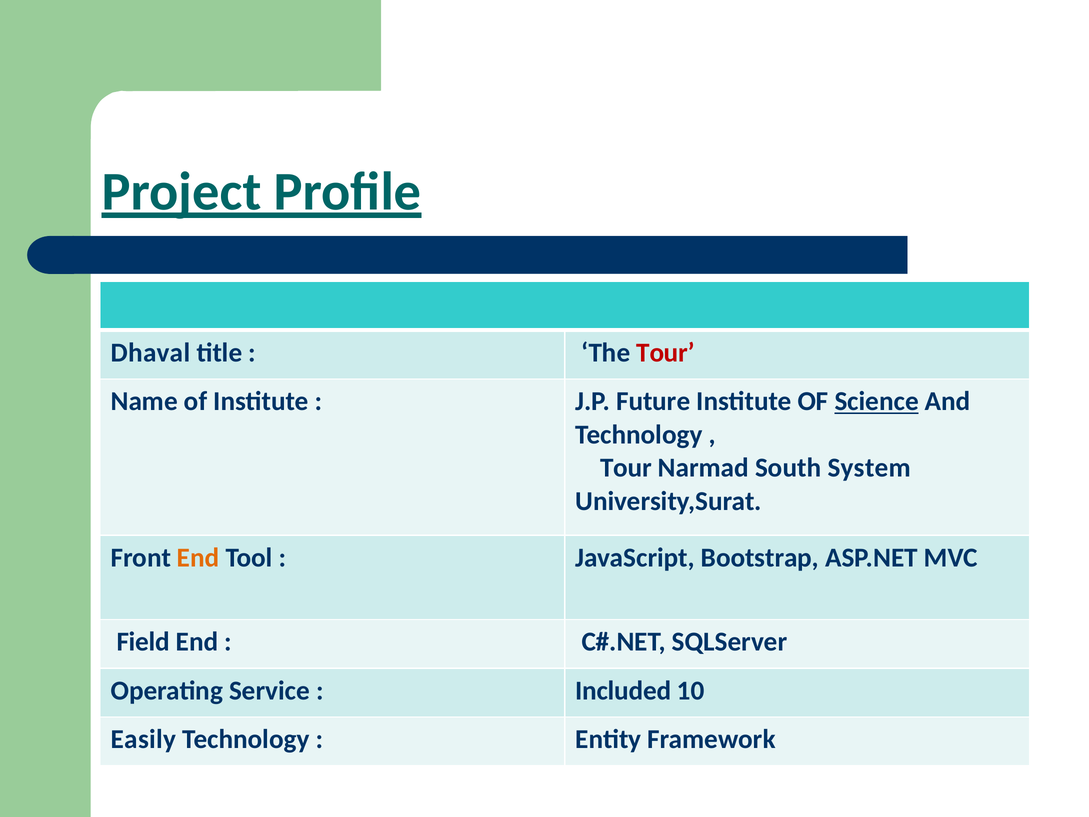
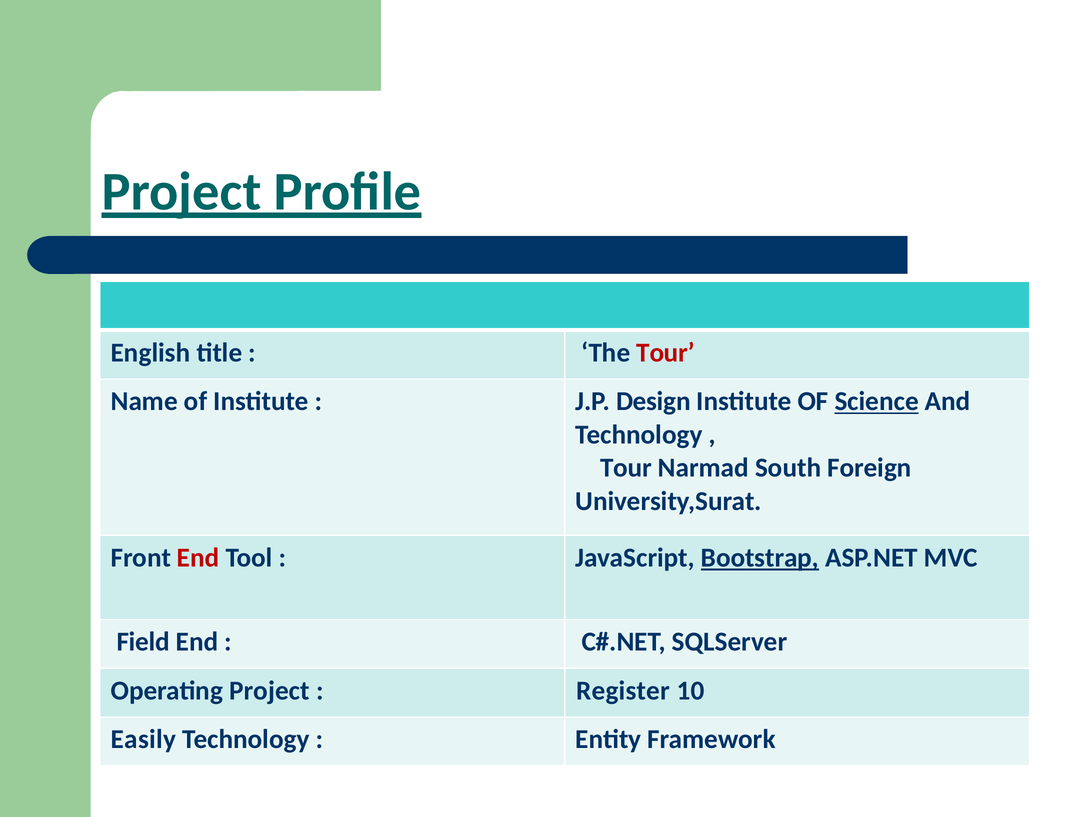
Dhaval: Dhaval -> English
Future: Future -> Design
System: System -> Foreign
End at (198, 558) colour: orange -> red
Bootstrap underline: none -> present
Operating Service: Service -> Project
Included: Included -> Register
